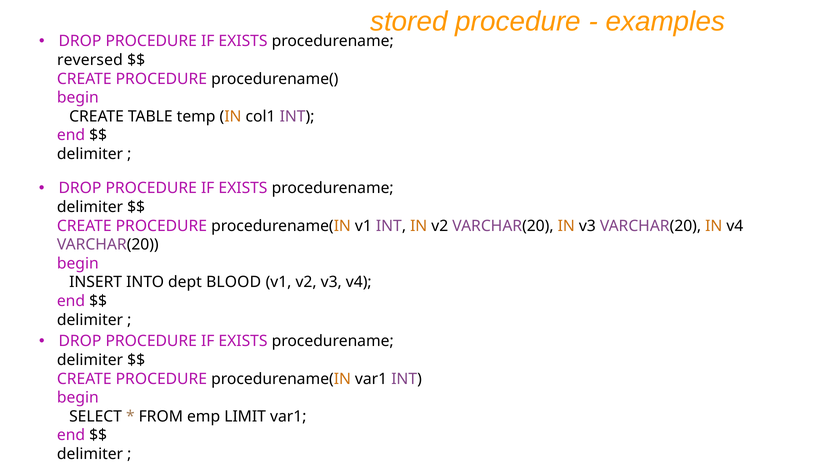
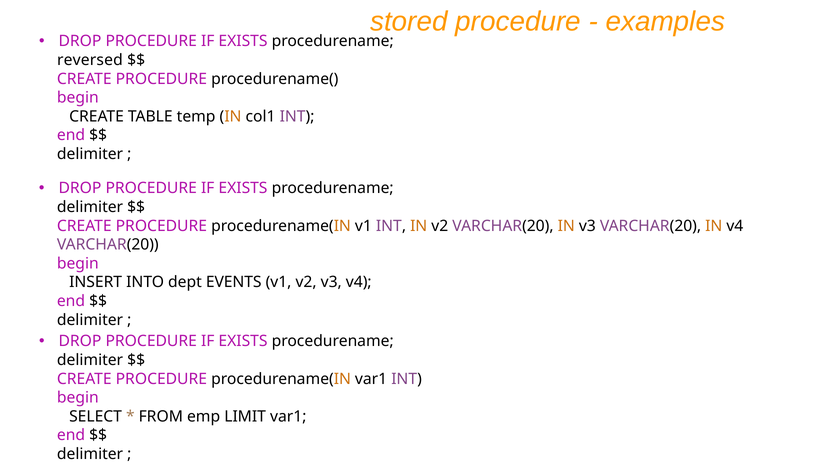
BLOOD: BLOOD -> EVENTS
